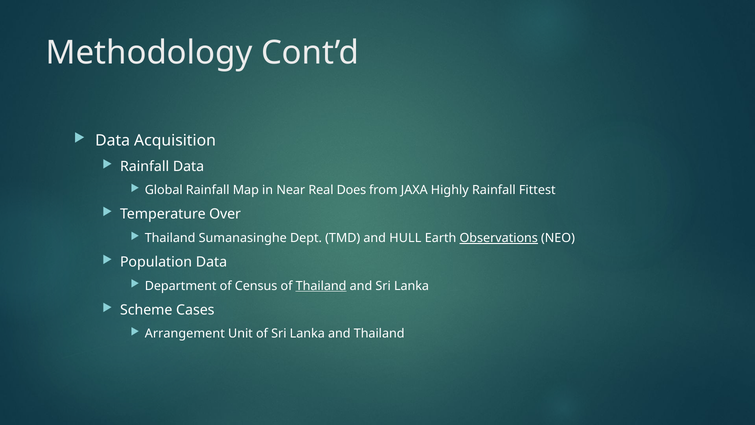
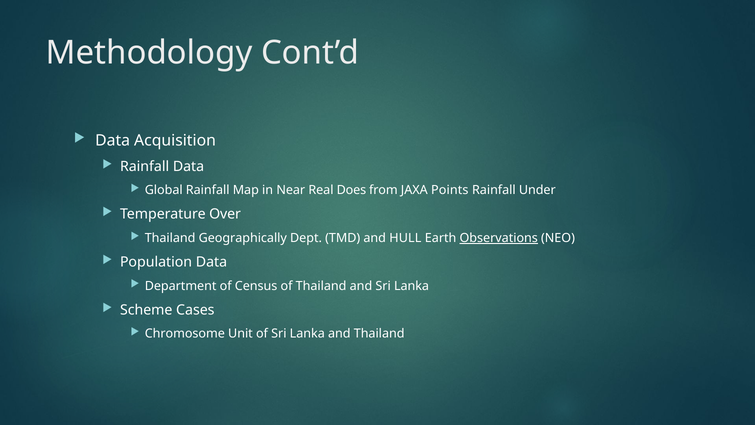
Highly: Highly -> Points
Fittest: Fittest -> Under
Sumanasinghe: Sumanasinghe -> Geographically
Thailand at (321, 286) underline: present -> none
Arrangement: Arrangement -> Chromosome
